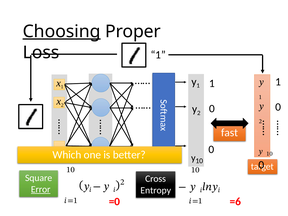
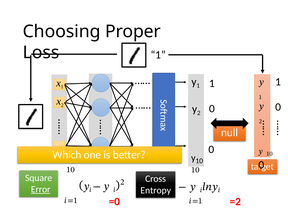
Choosing underline: present -> none
fast: fast -> null
=6: =6 -> =2
